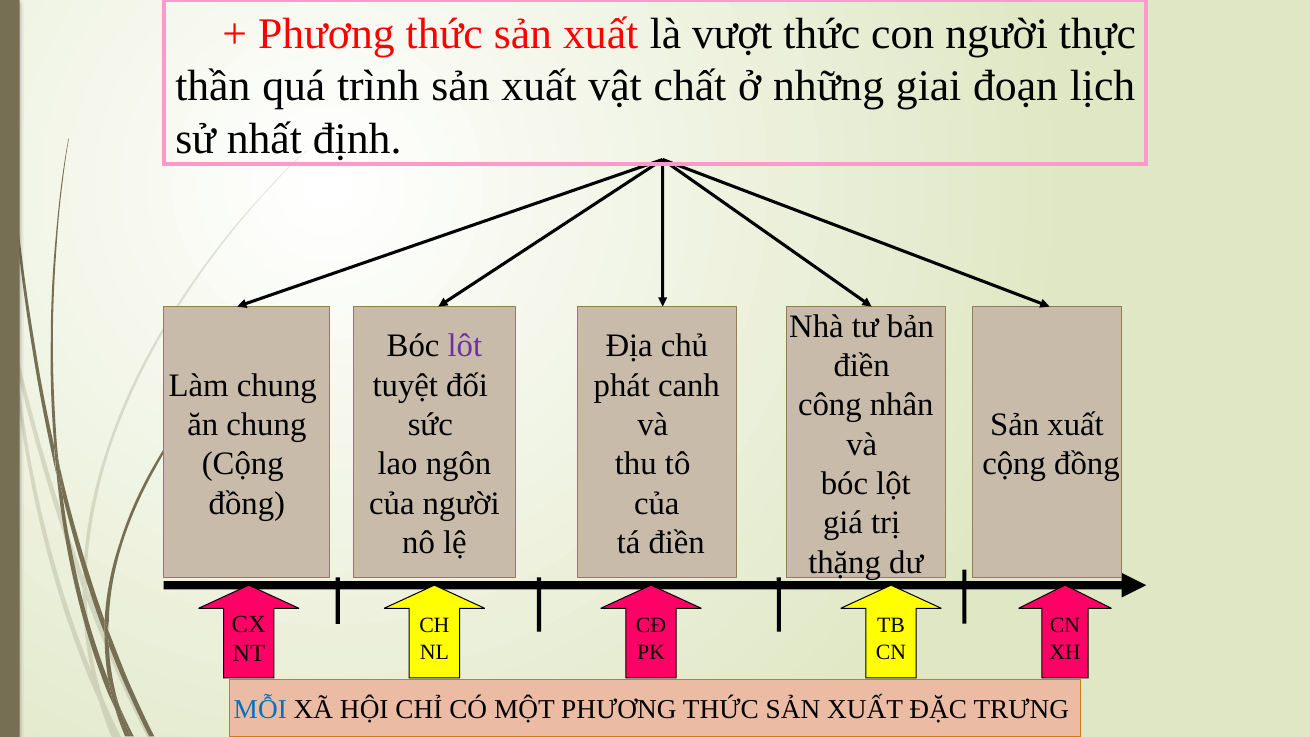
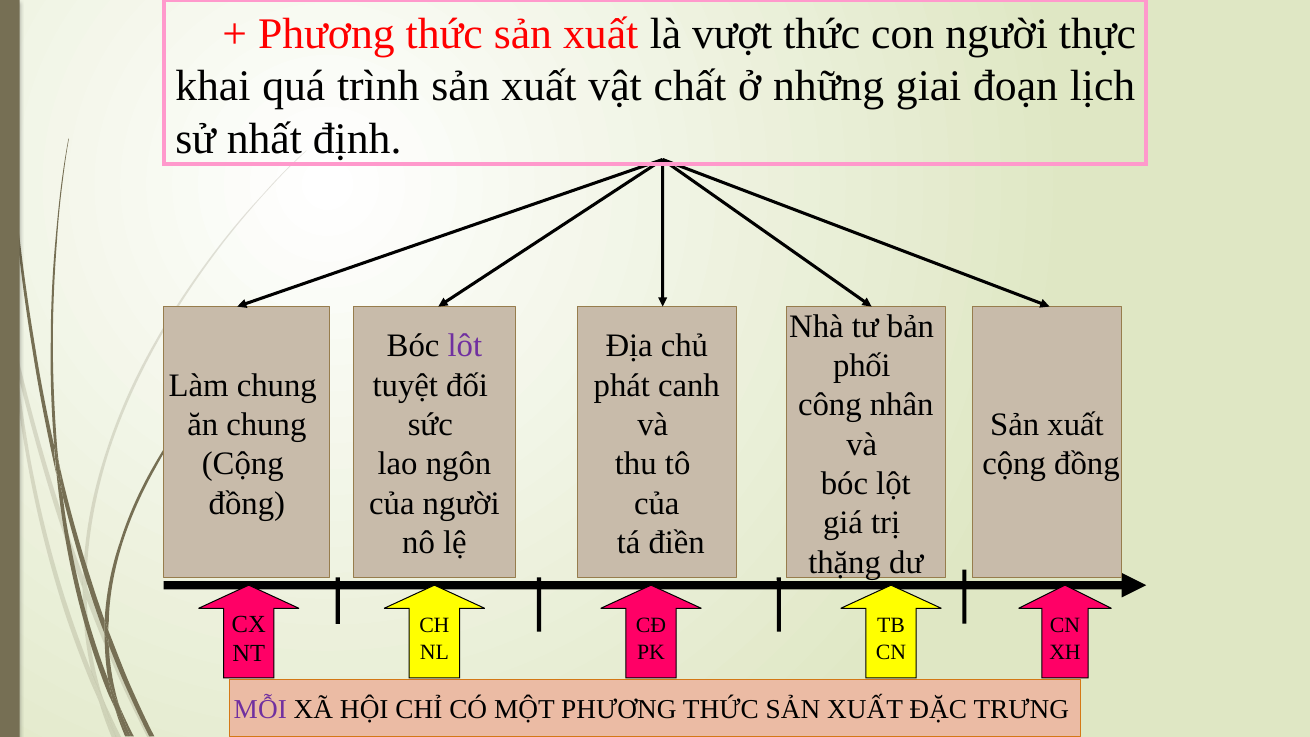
thần: thần -> khai
điền at (862, 366): điền -> phối
MỖI colour: blue -> purple
